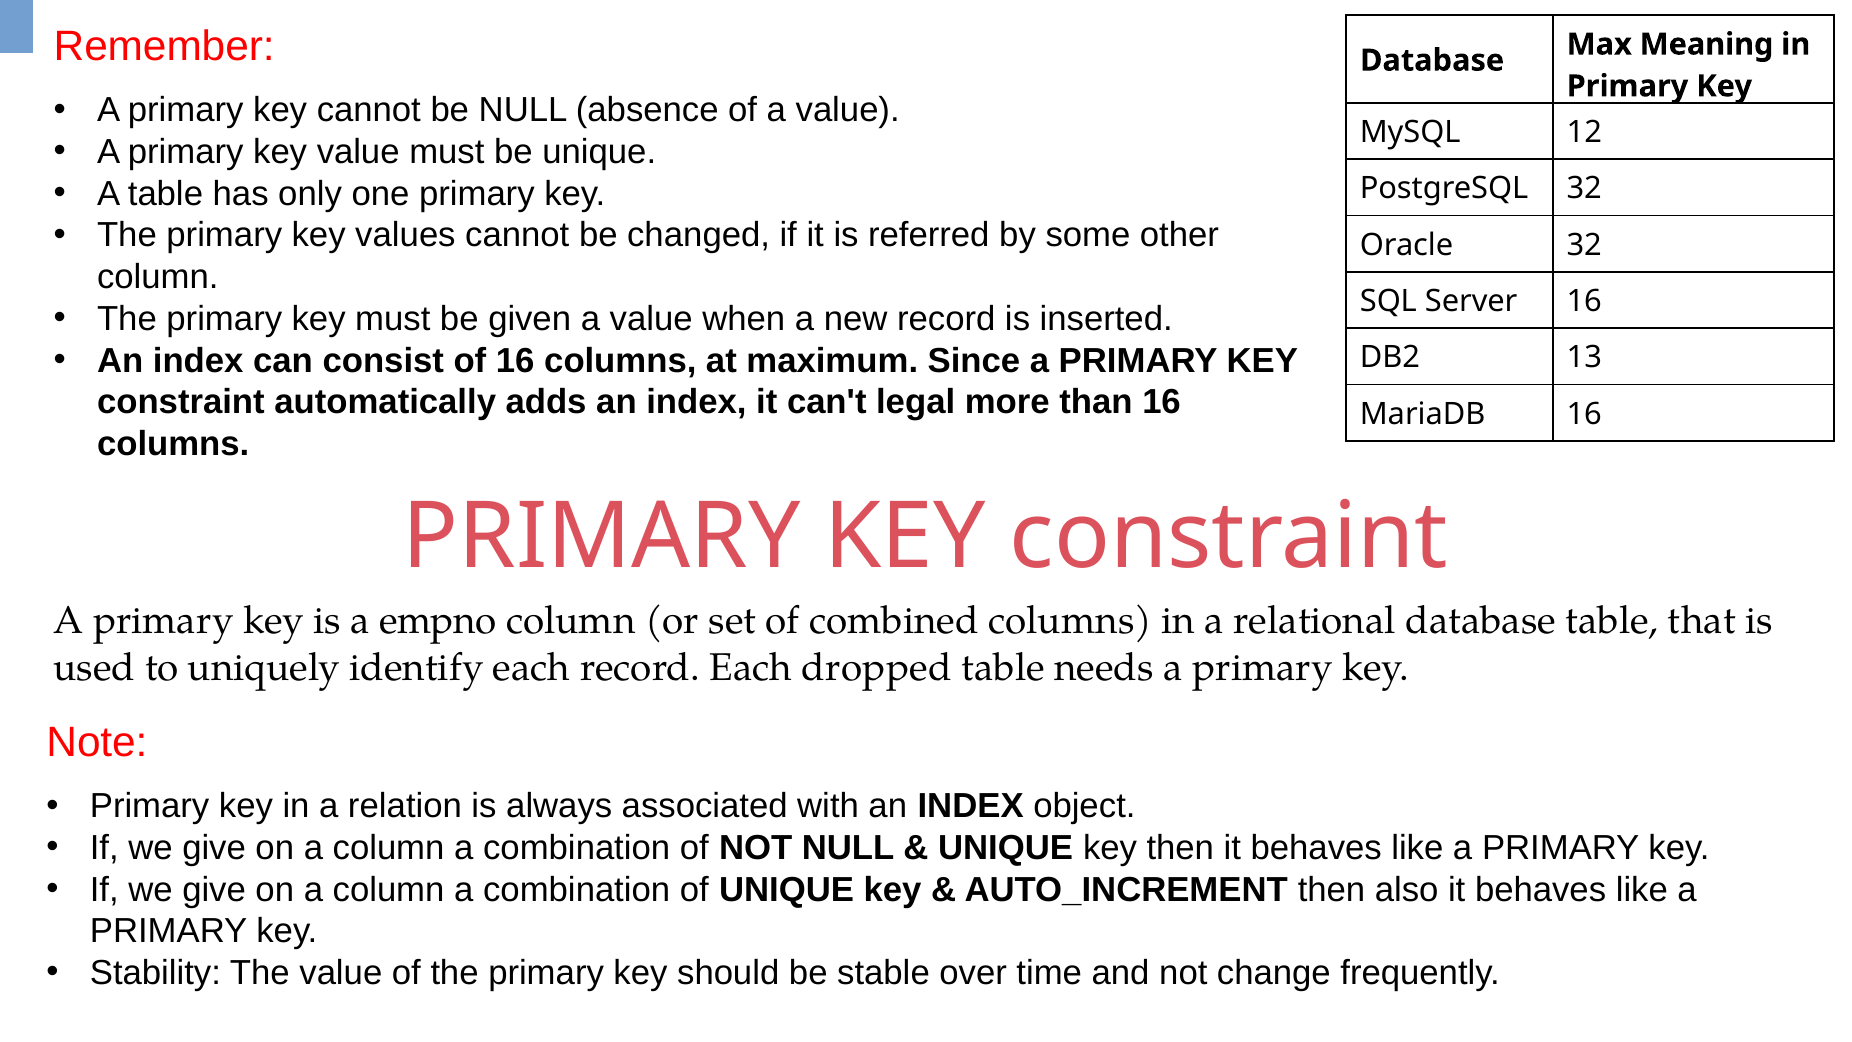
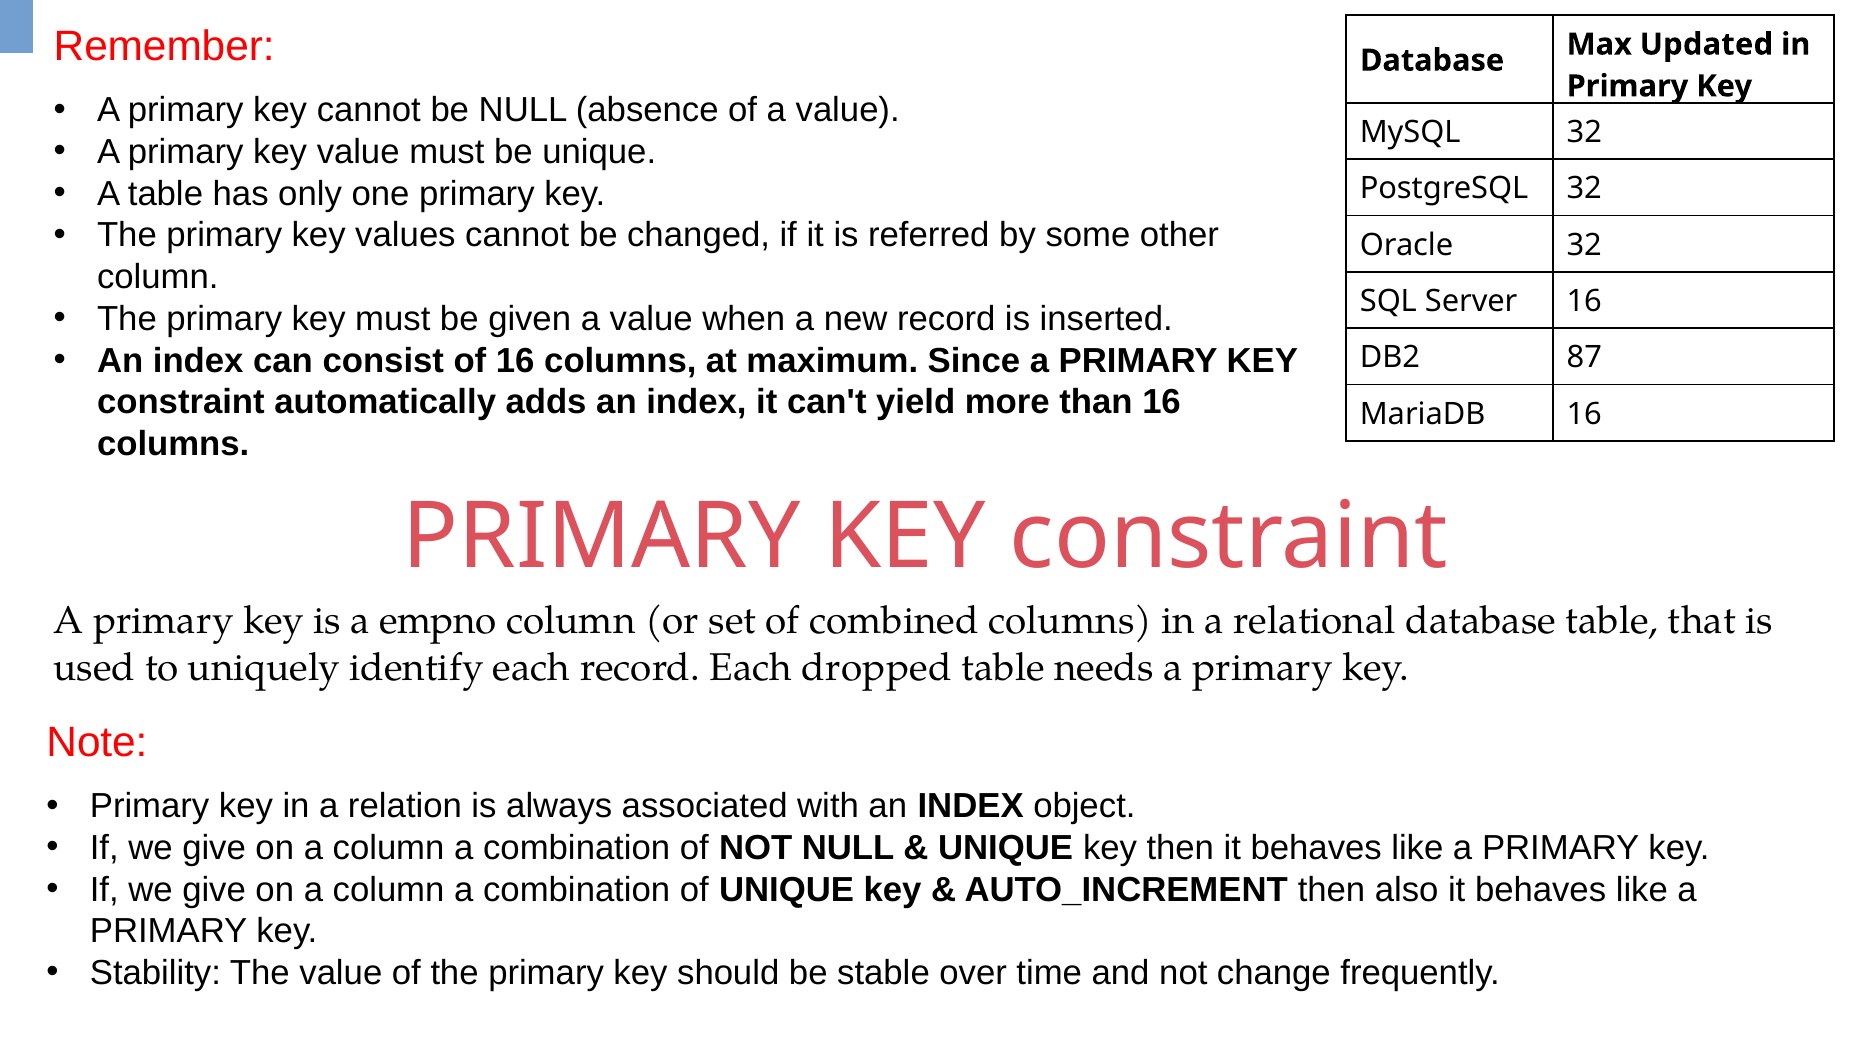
Meaning: Meaning -> Updated
MySQL 12: 12 -> 32
13: 13 -> 87
legal: legal -> yield
